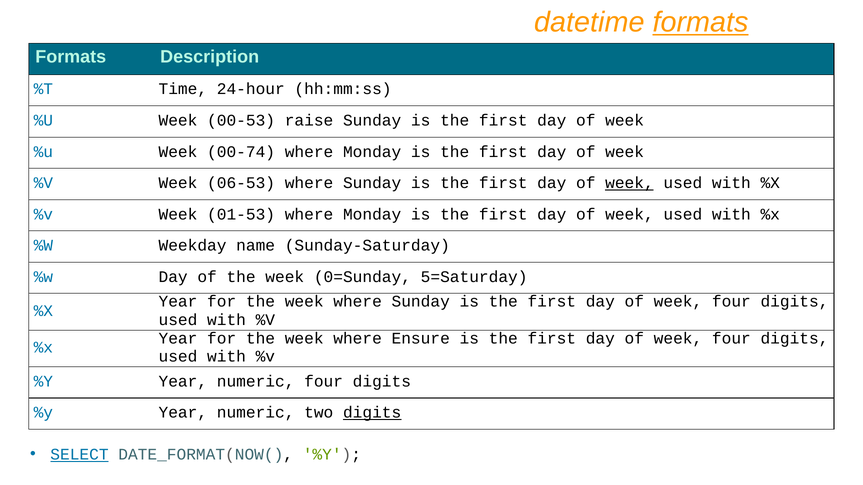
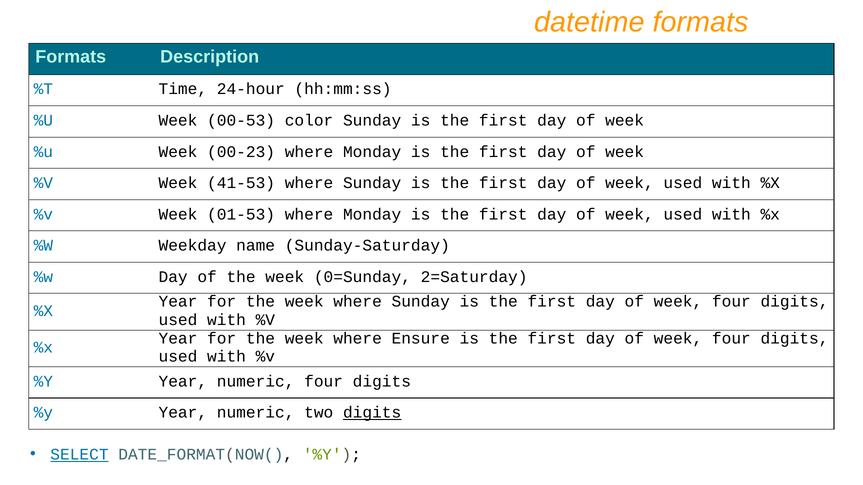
formats at (701, 22) underline: present -> none
raise: raise -> color
00-74: 00-74 -> 00-23
06-53: 06-53 -> 41-53
week at (629, 183) underline: present -> none
5=Saturday: 5=Saturday -> 2=Saturday
